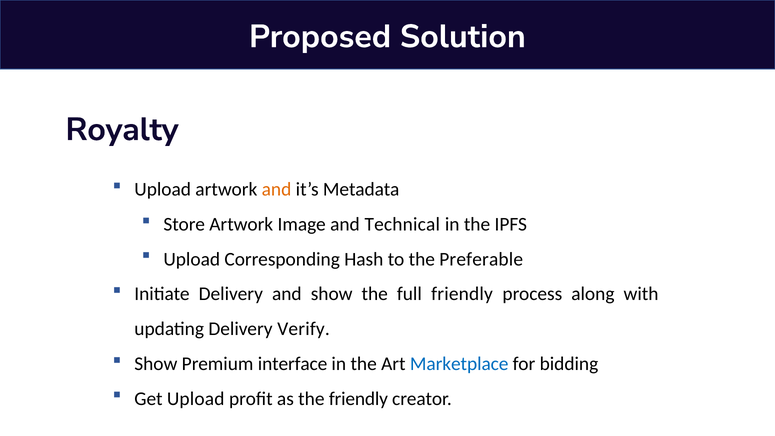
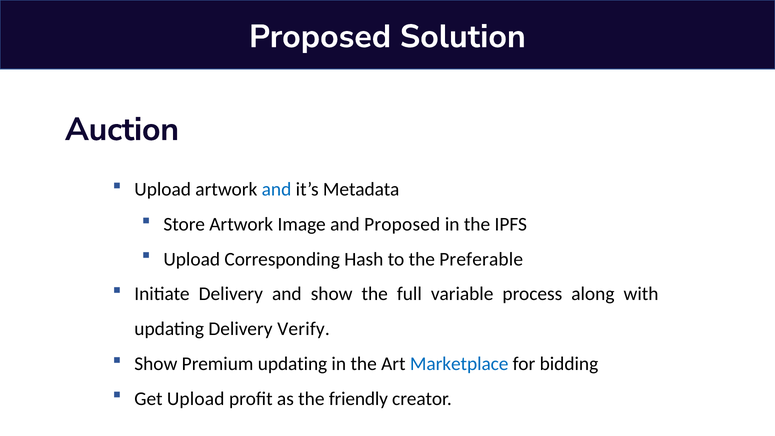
Royalty: Royalty -> Auction
and at (277, 189) colour: orange -> blue
and Technical: Technical -> Proposed
full friendly: friendly -> variable
Premium interface: interface -> updating
